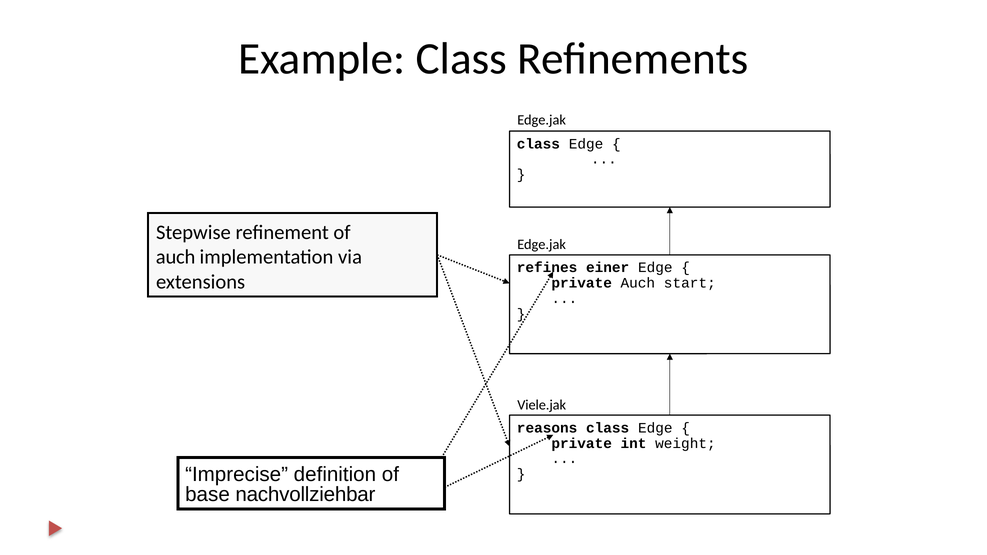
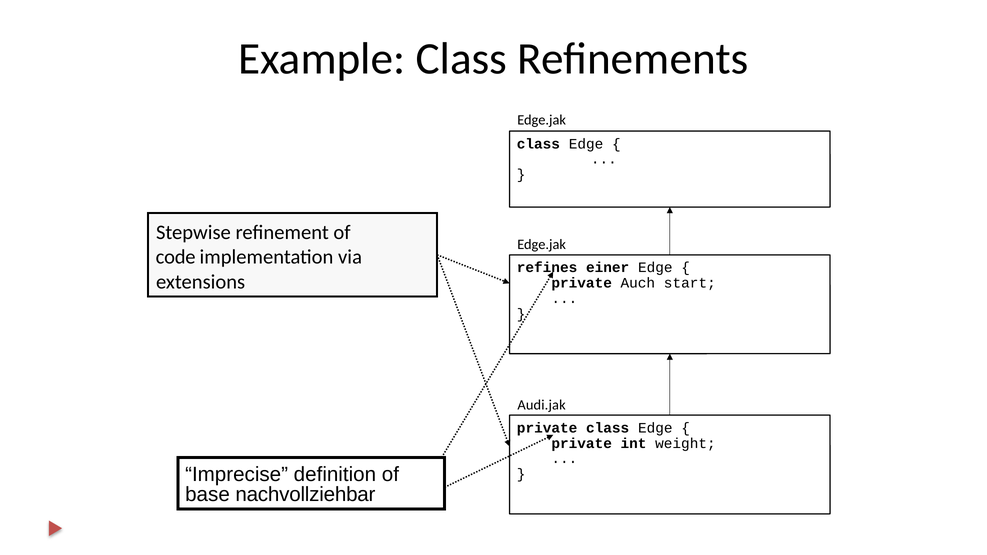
auch at (176, 257): auch -> code
Viele.jak: Viele.jak -> Audi.jak
reasons at (547, 428): reasons -> private
